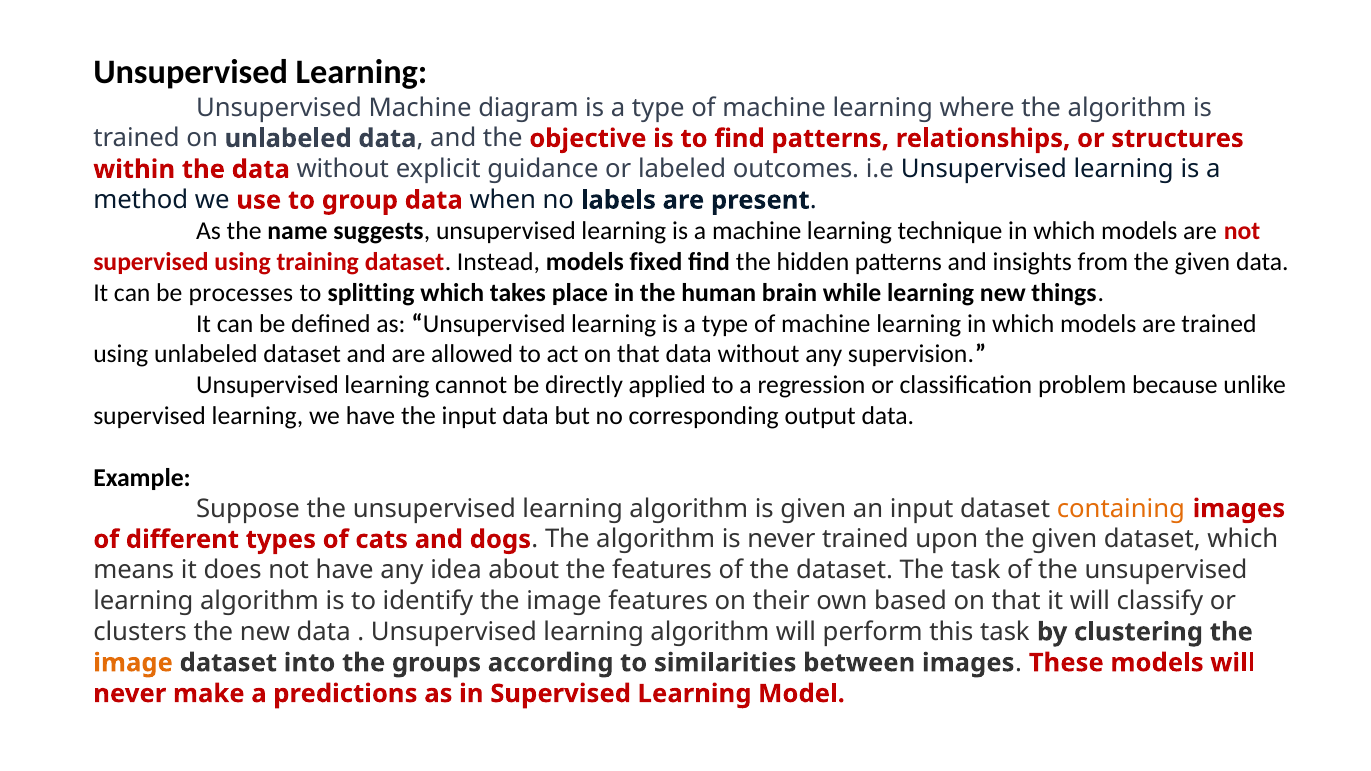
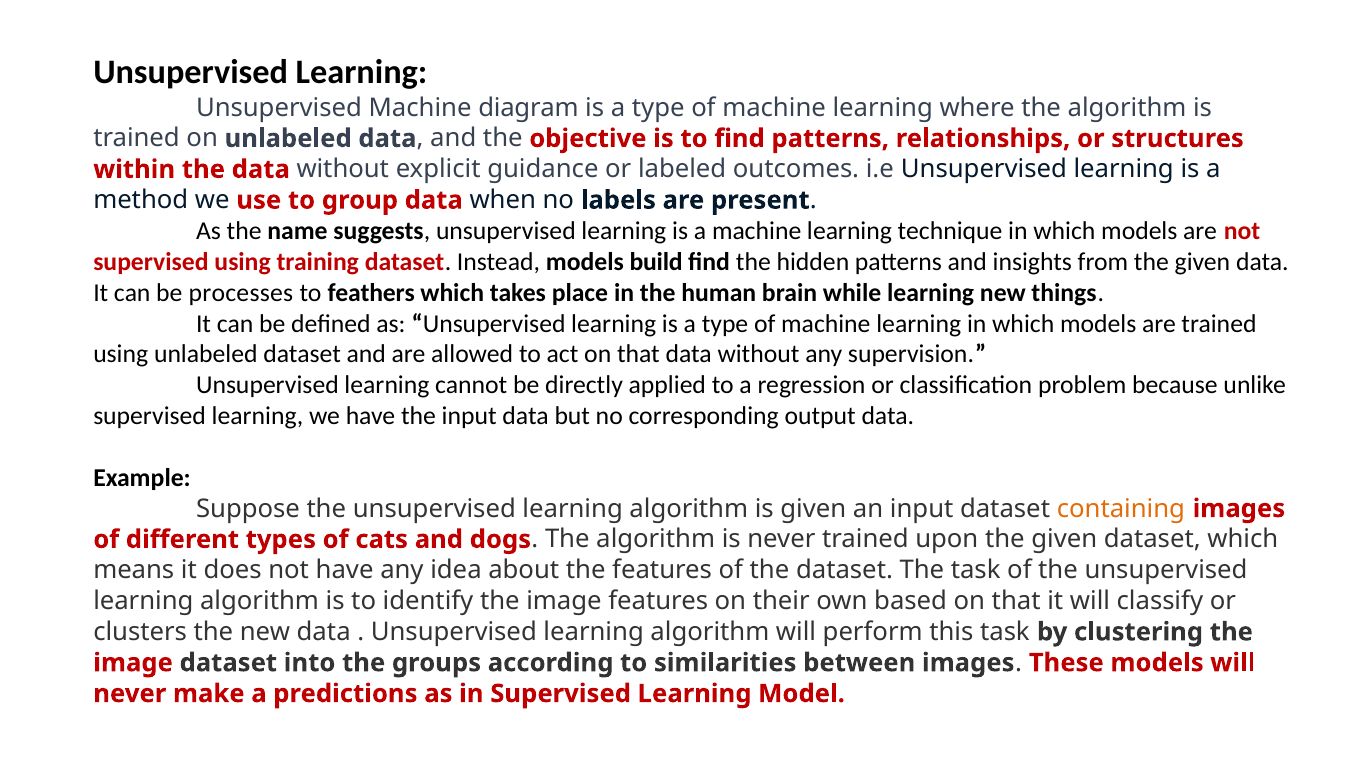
fixed: fixed -> build
splitting: splitting -> feathers
image at (133, 663) colour: orange -> red
